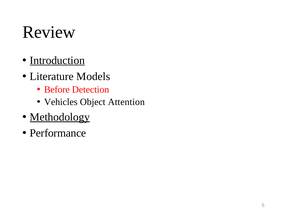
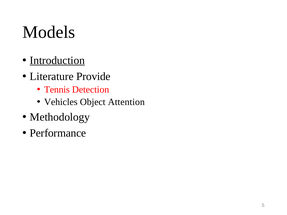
Review: Review -> Models
Models: Models -> Provide
Before: Before -> Tennis
Methodology underline: present -> none
